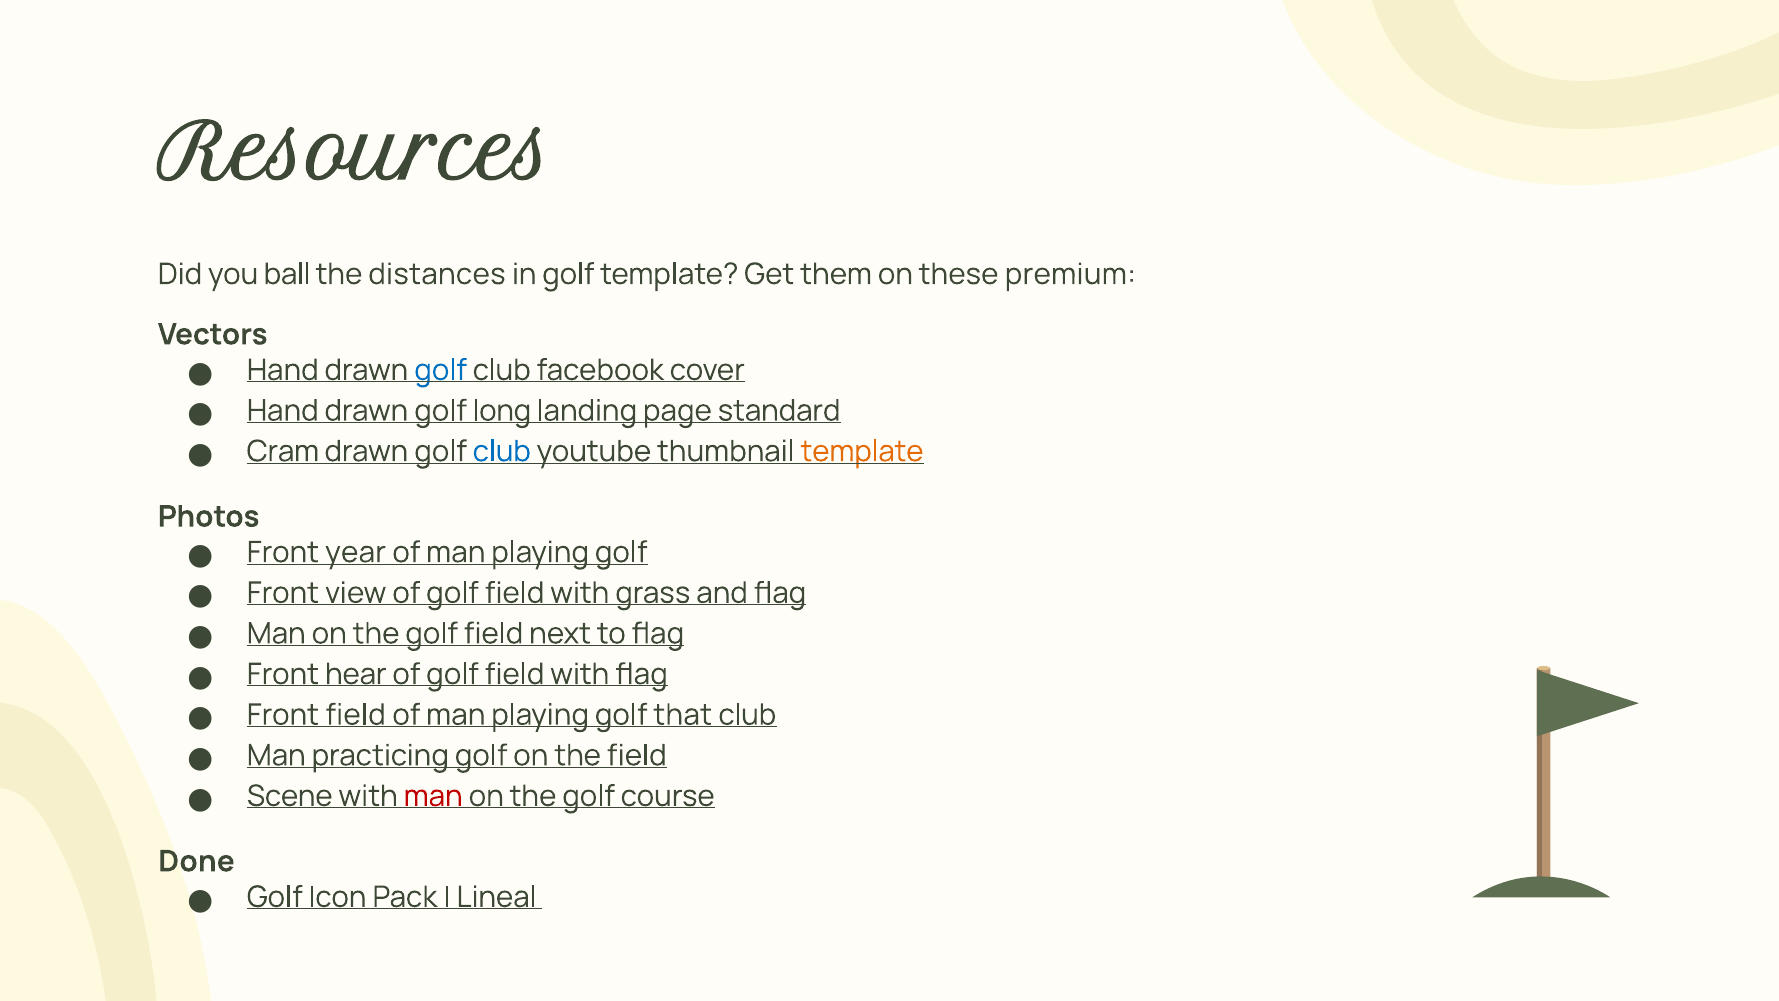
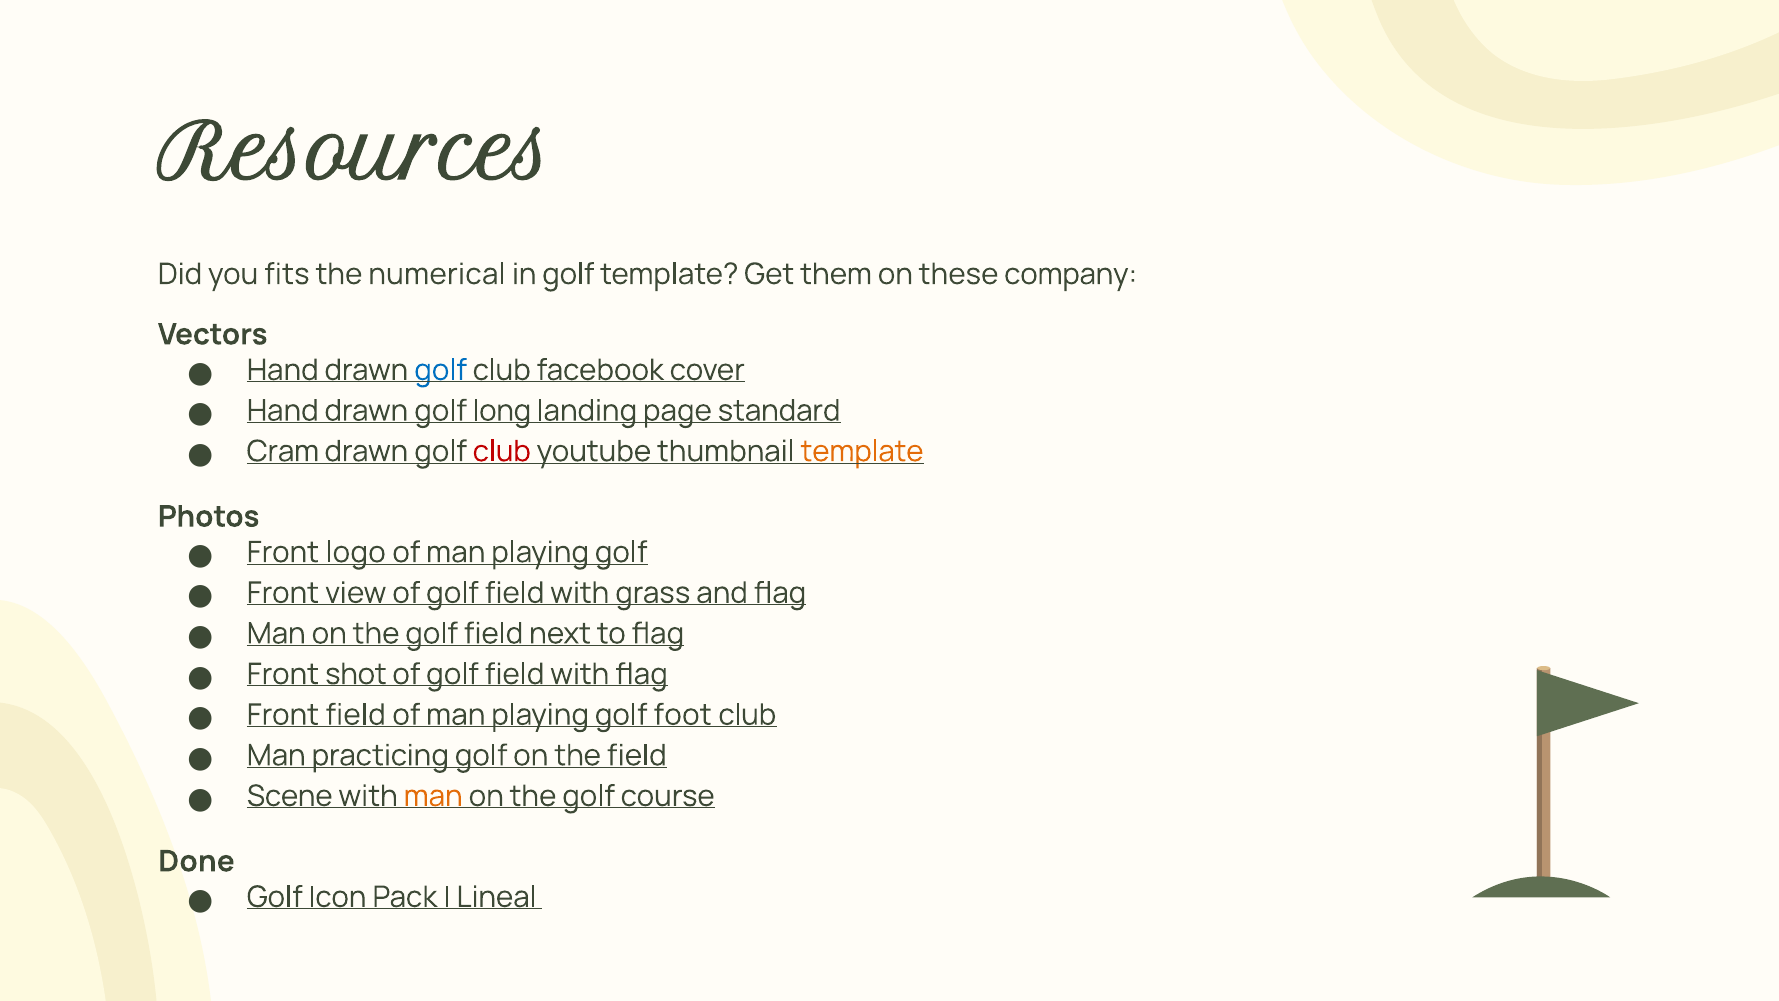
ball: ball -> fits
distances: distances -> numerical
premium: premium -> company
club at (502, 451) colour: blue -> red
year: year -> logo
hear: hear -> shot
that: that -> foot
man at (433, 796) colour: red -> orange
